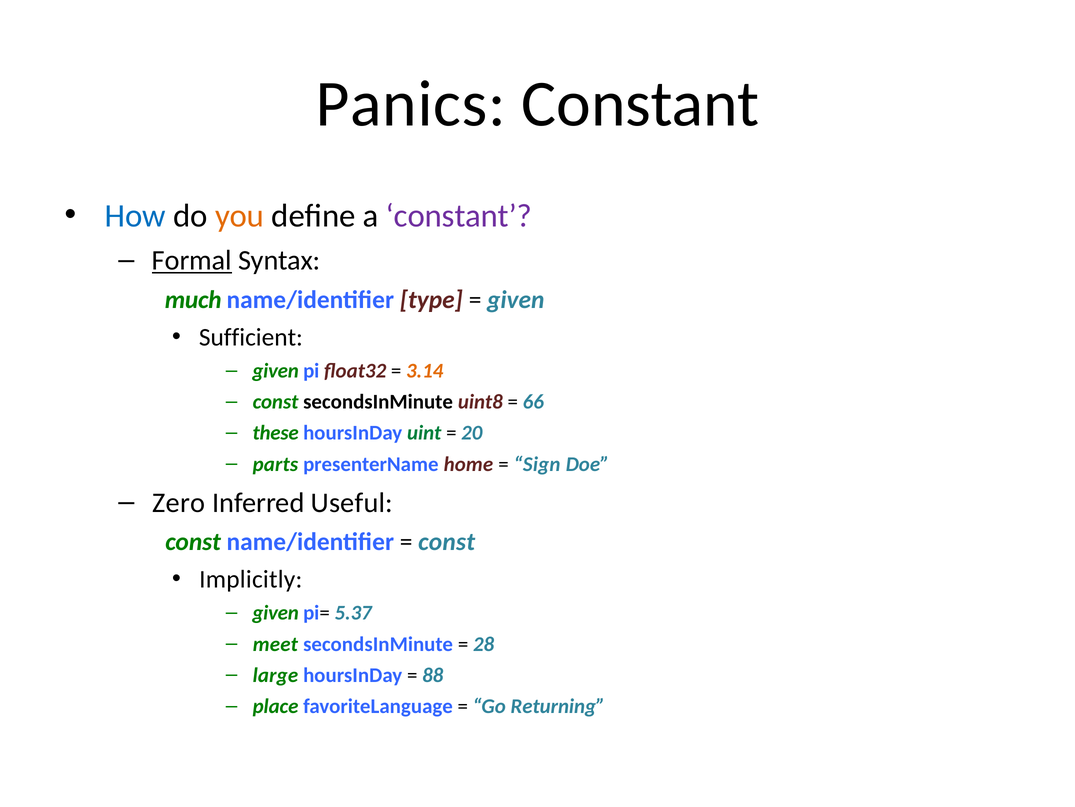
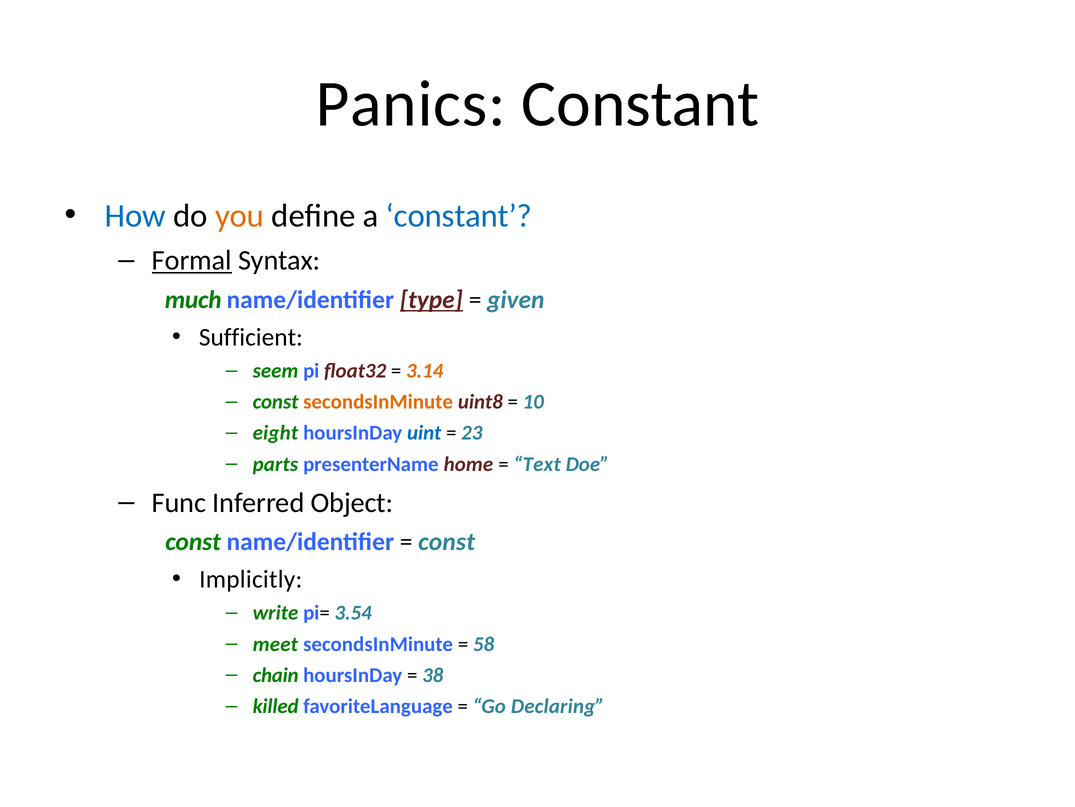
constant at (459, 216) colour: purple -> blue
type underline: none -> present
given at (276, 371): given -> seem
secondsInMinute at (378, 402) colour: black -> orange
66: 66 -> 10
these: these -> eight
uint colour: green -> blue
20: 20 -> 23
Sign: Sign -> Text
Zero: Zero -> Func
Useful: Useful -> Object
given at (276, 612): given -> write
5.37: 5.37 -> 3.54
28: 28 -> 58
large: large -> chain
88: 88 -> 38
place: place -> killed
Returning: Returning -> Declaring
